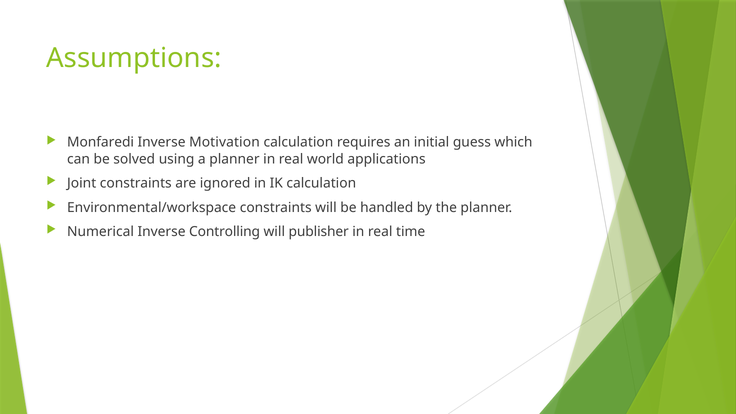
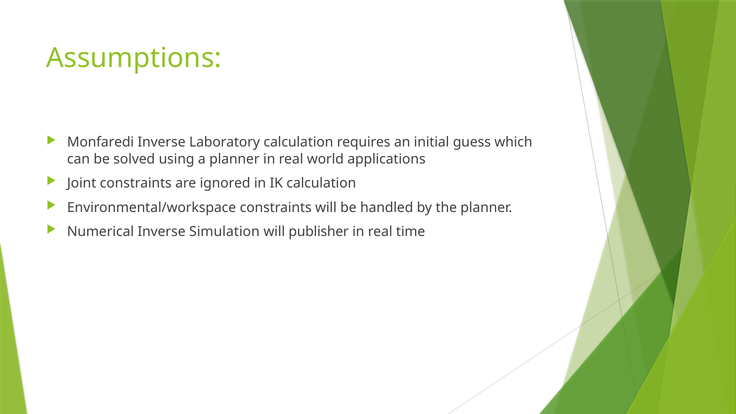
Motivation: Motivation -> Laboratory
Controlling: Controlling -> Simulation
